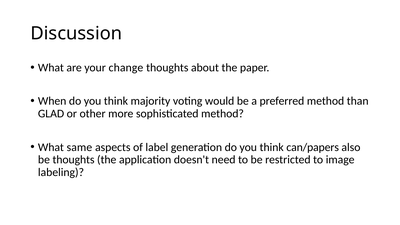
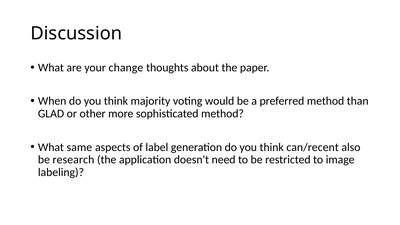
can/papers: can/papers -> can/recent
be thoughts: thoughts -> research
